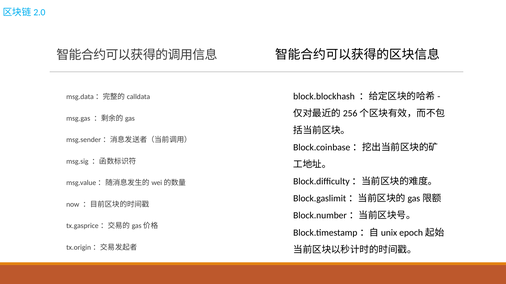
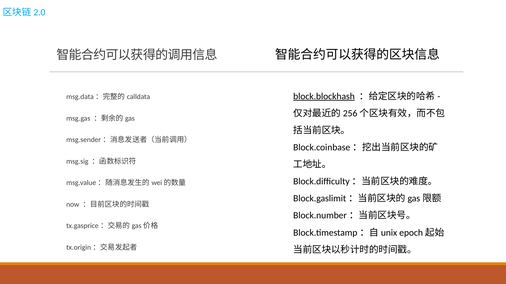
block.blockhash underline: none -> present
